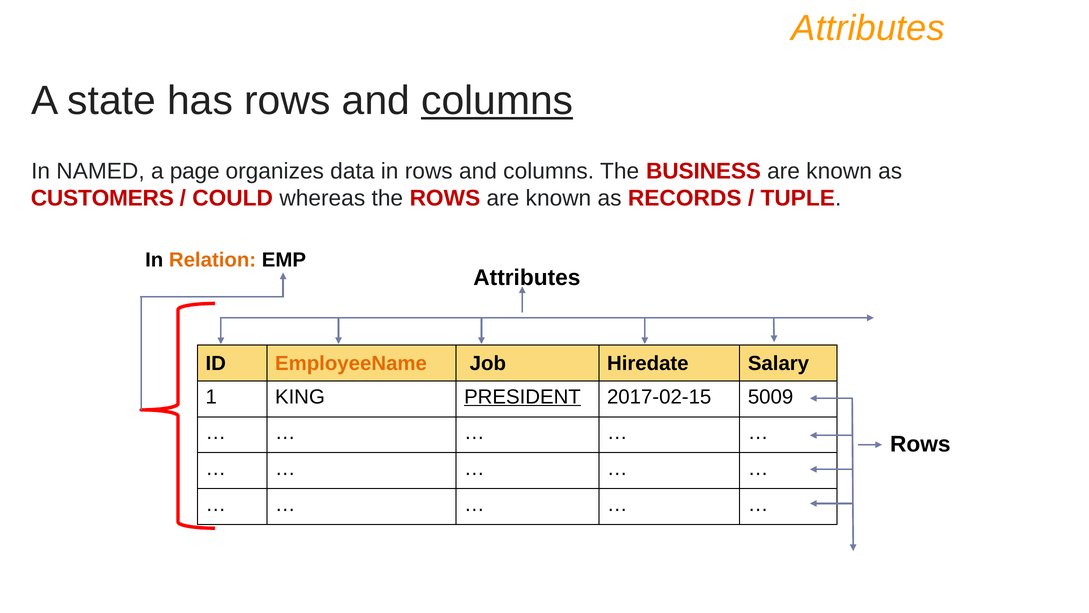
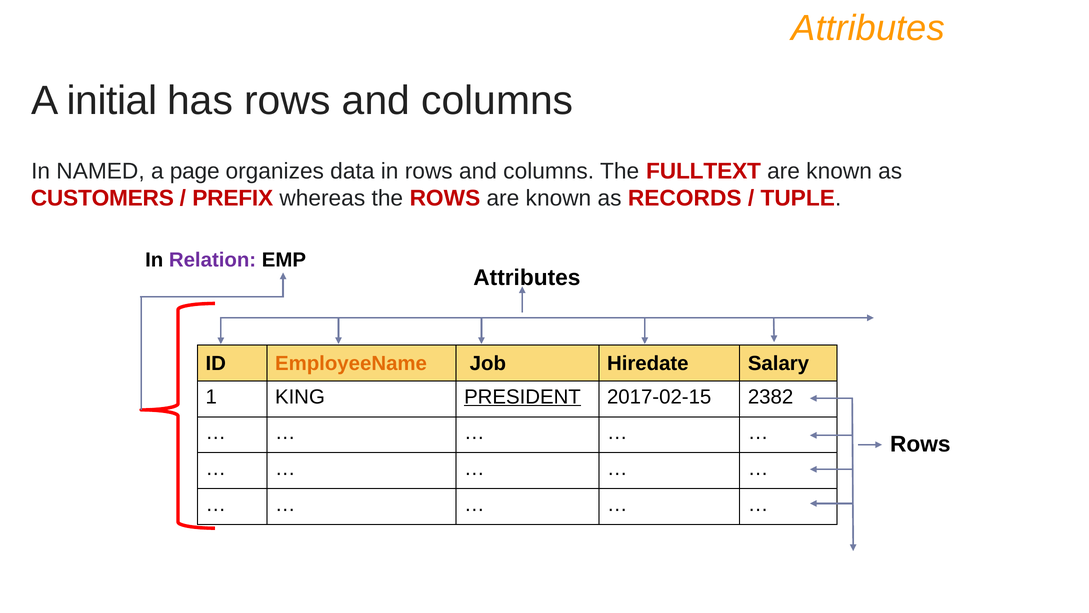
state: state -> initial
columns at (497, 101) underline: present -> none
BUSINESS: BUSINESS -> FULLTEXT
COULD: COULD -> PREFIX
Relation colour: orange -> purple
5009: 5009 -> 2382
